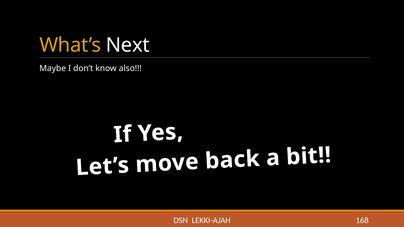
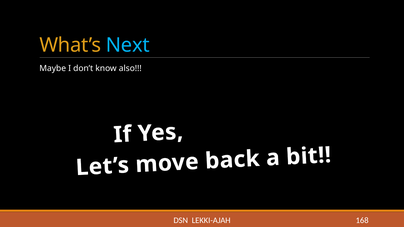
Next colour: white -> light blue
